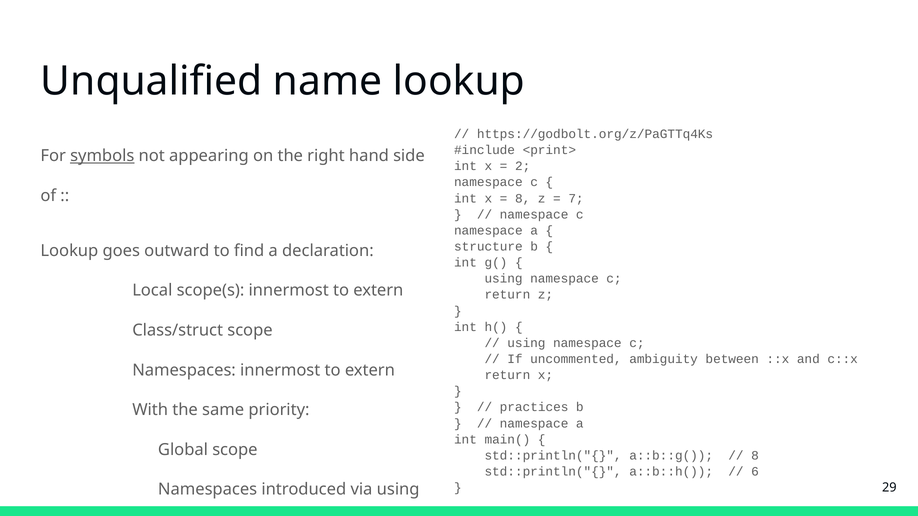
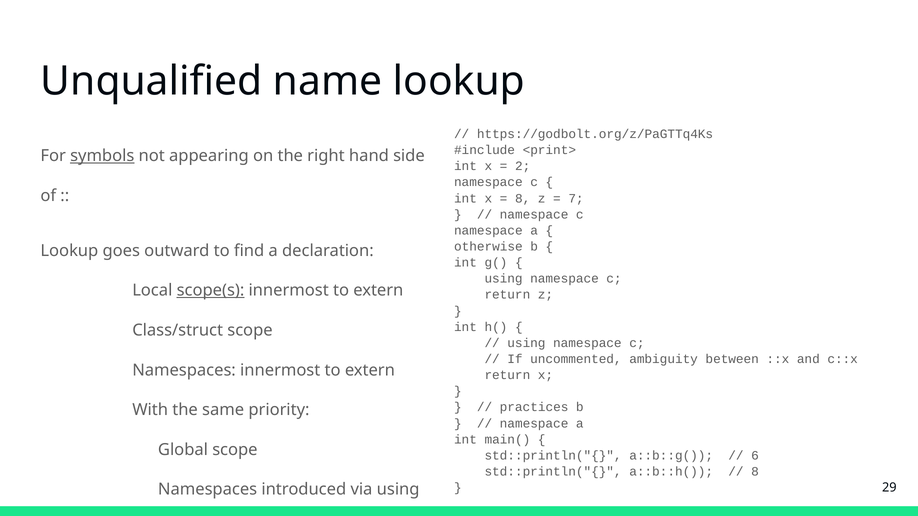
structure: structure -> otherwise
scope(s underline: none -> present
8 at (755, 456): 8 -> 6
6 at (755, 472): 6 -> 8
